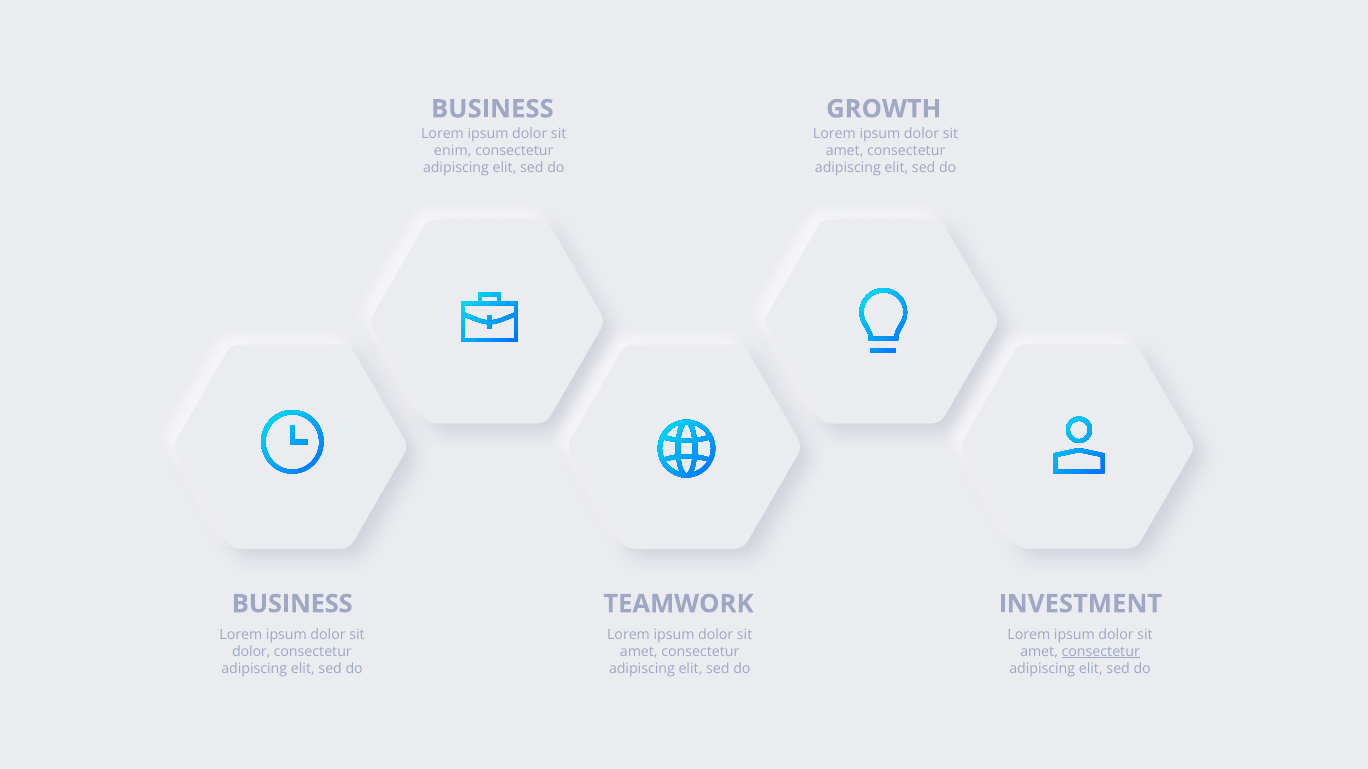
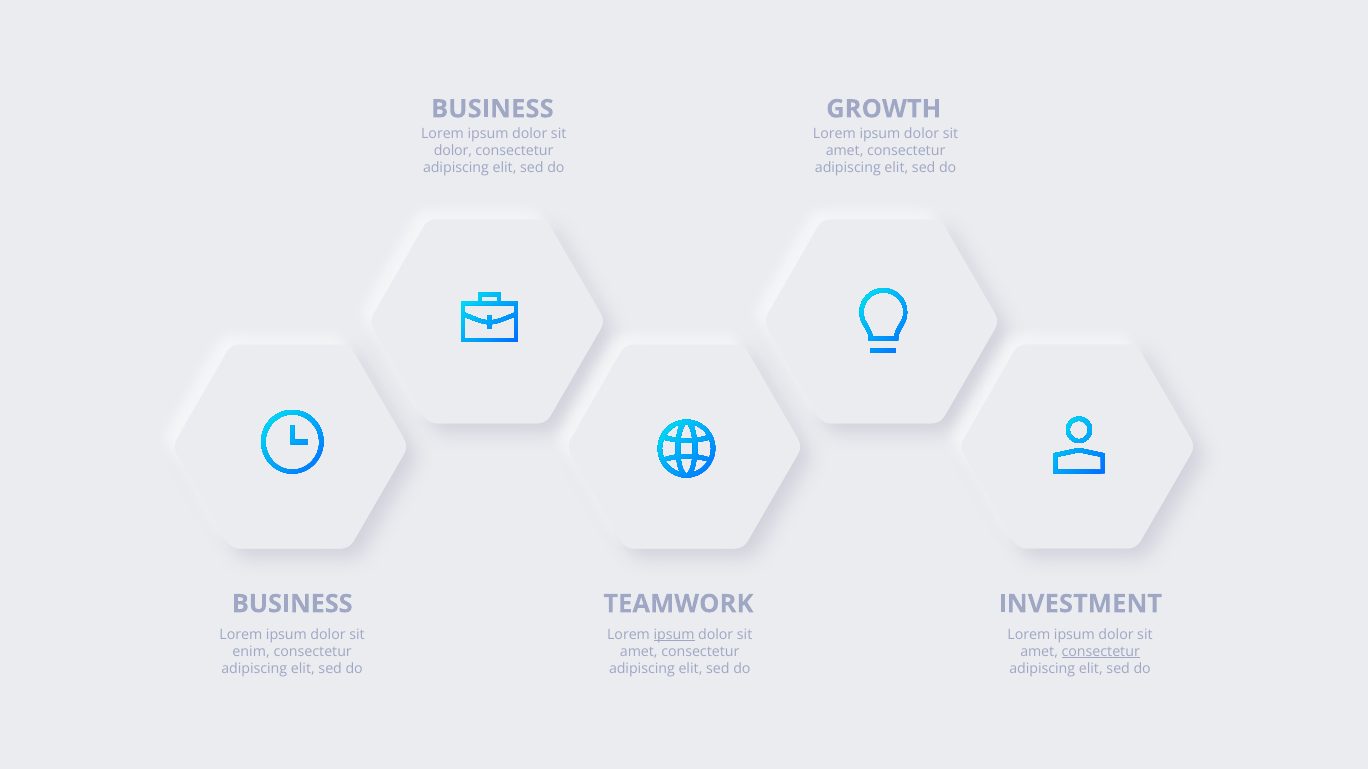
enim at (453, 151): enim -> dolor
ipsum at (674, 635) underline: none -> present
dolor at (251, 652): dolor -> enim
